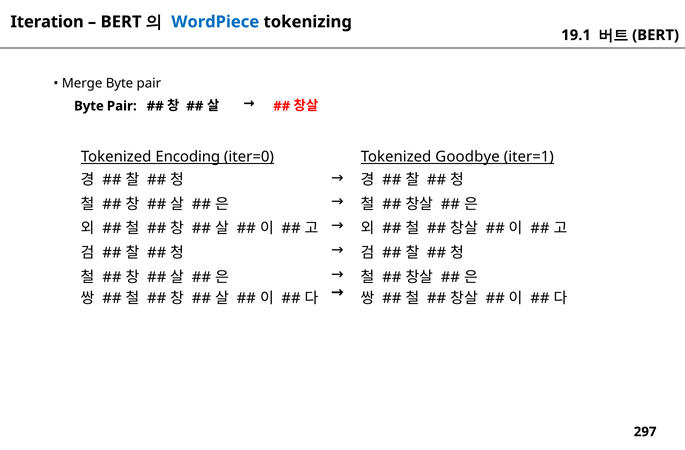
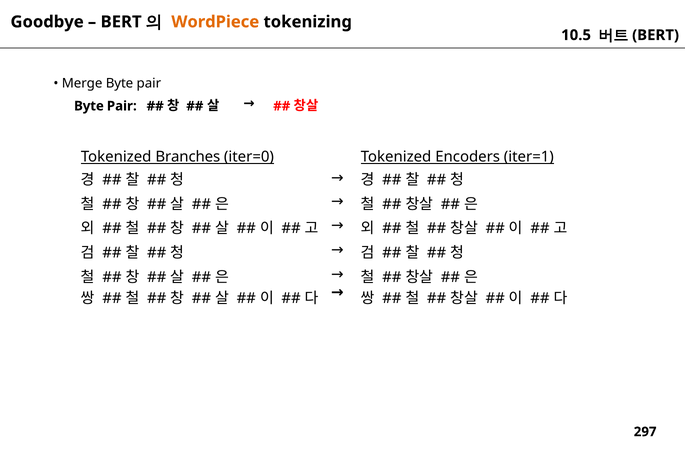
Iteration: Iteration -> Goodbye
WordPiece colour: blue -> orange
19.1: 19.1 -> 10.5
Encoding: Encoding -> Branches
Goodbye: Goodbye -> Encoders
